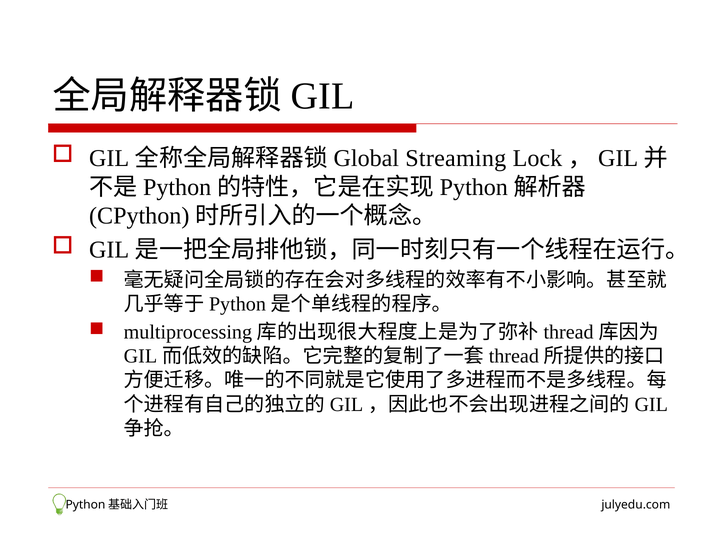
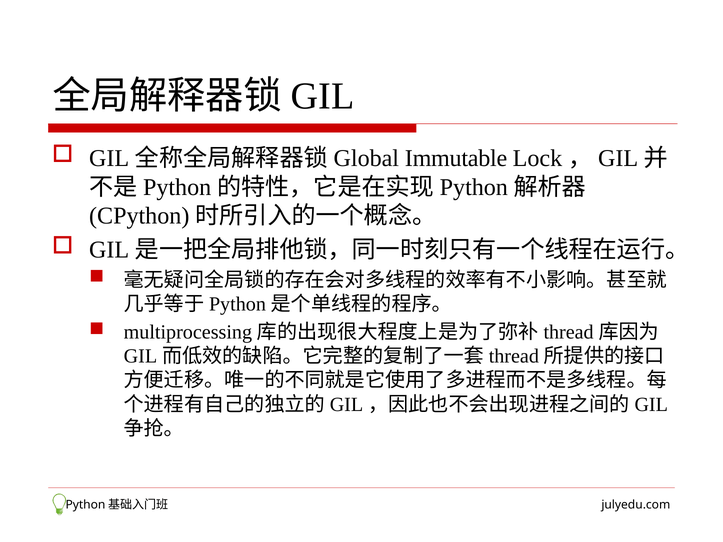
Streaming: Streaming -> Immutable
